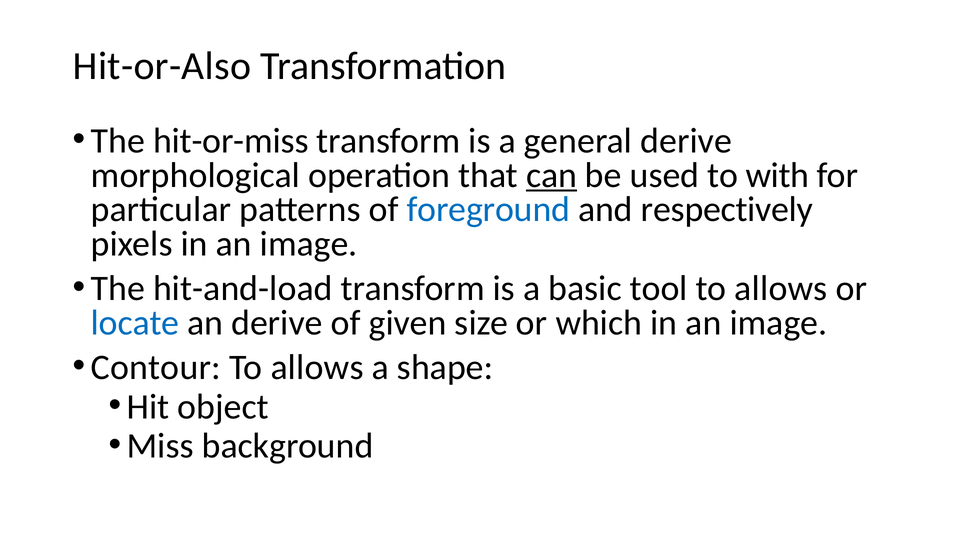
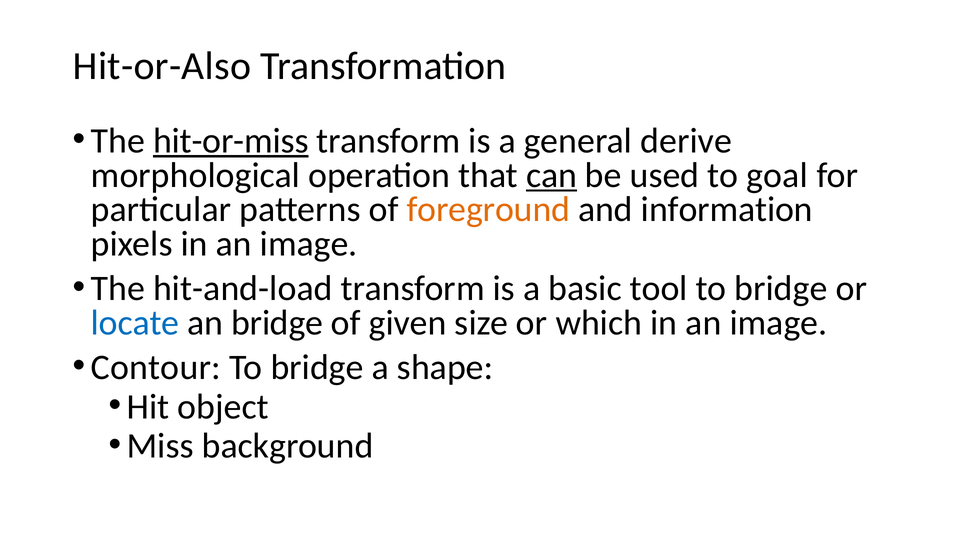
hit-or-miss underline: none -> present
with: with -> goal
foreground colour: blue -> orange
respectively: respectively -> information
tool to allows: allows -> bridge
an derive: derive -> bridge
allows at (317, 367): allows -> bridge
